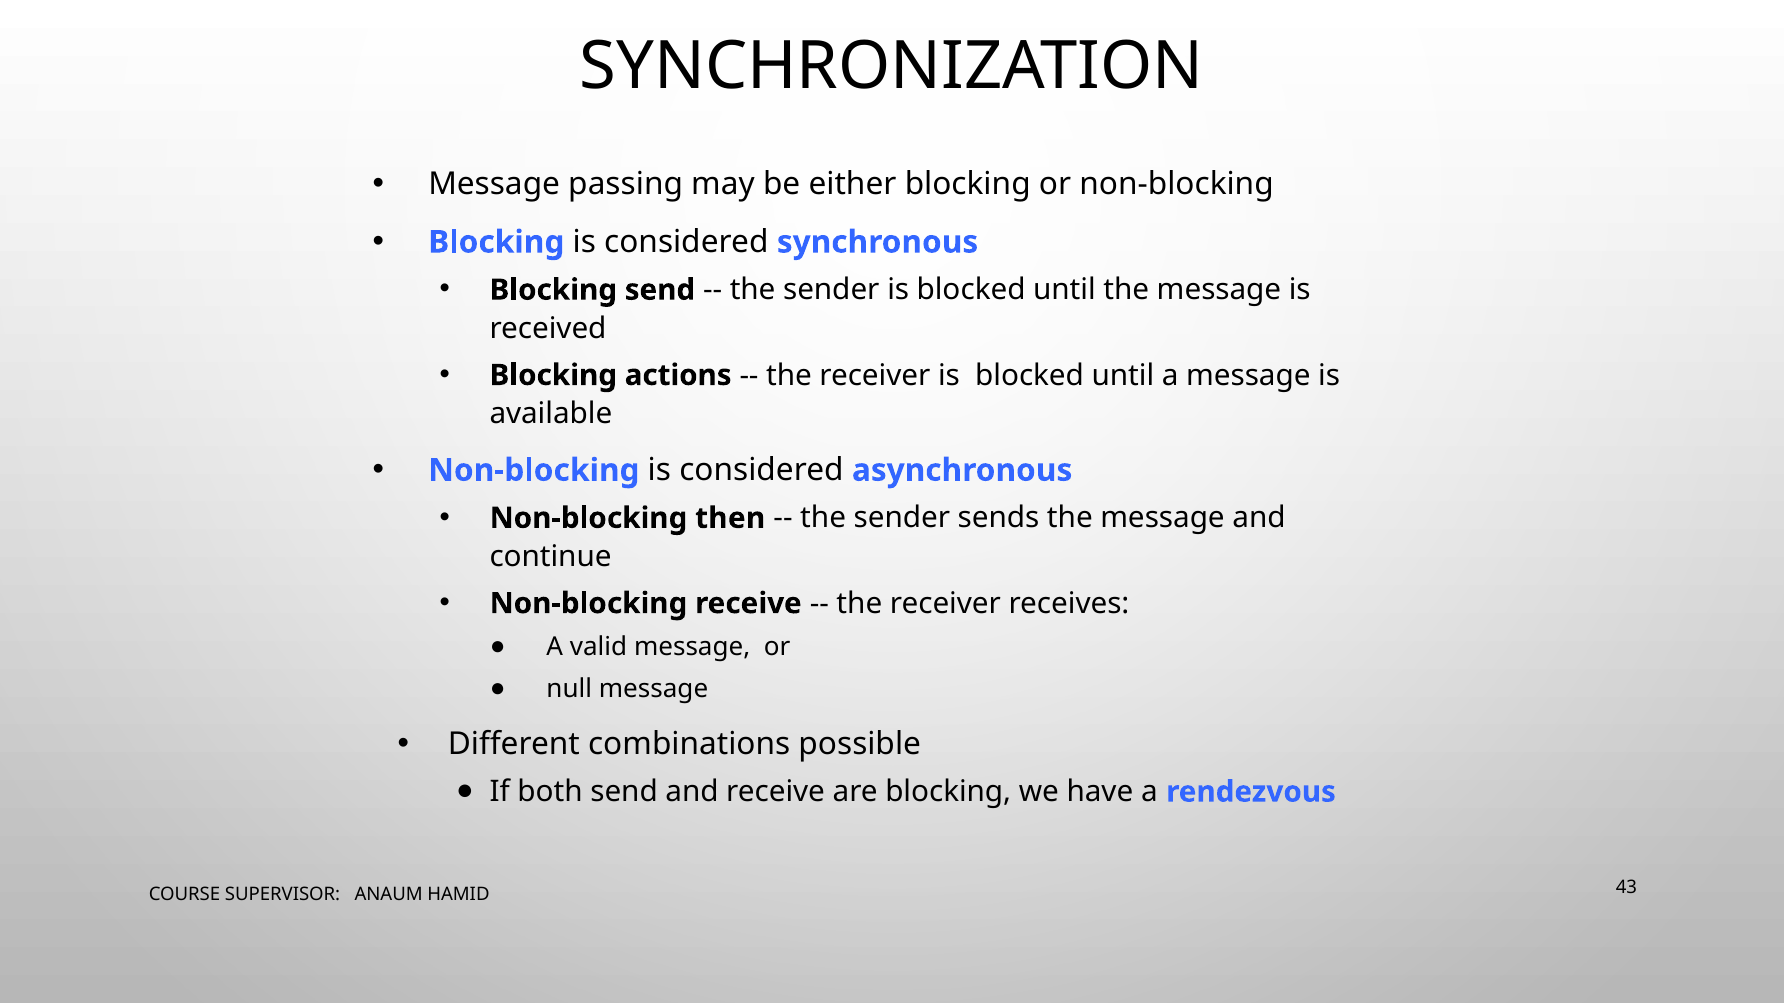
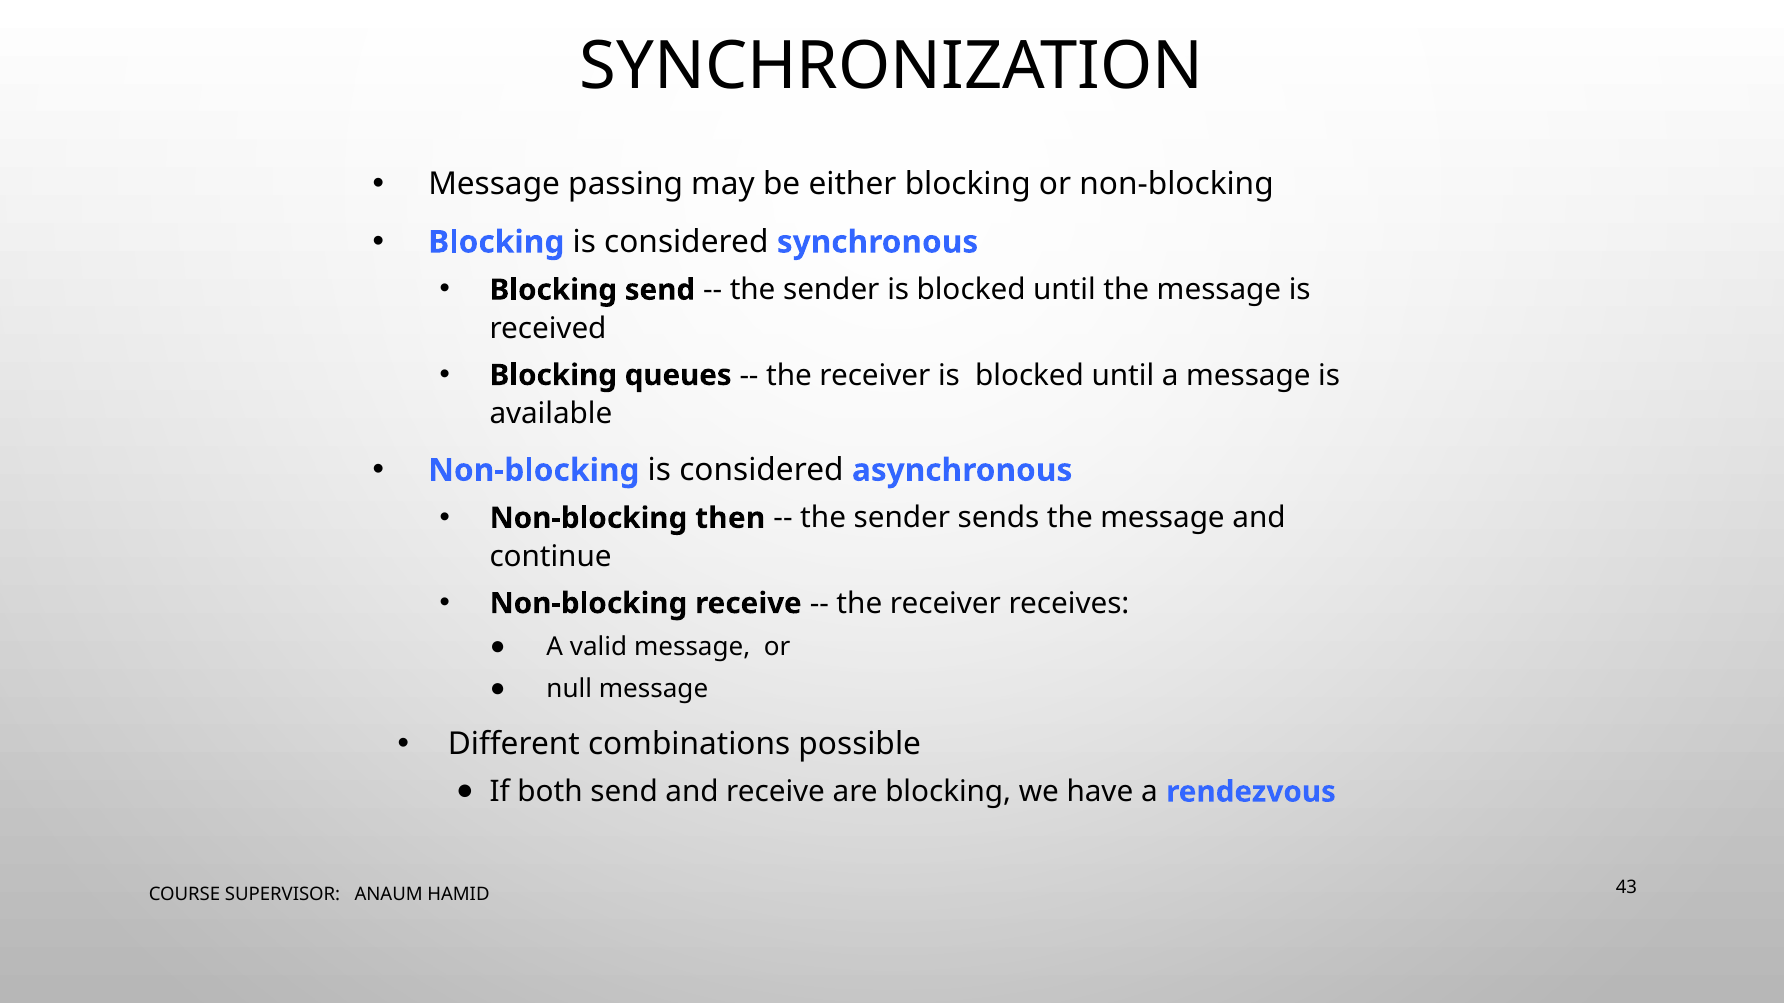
actions: actions -> queues
